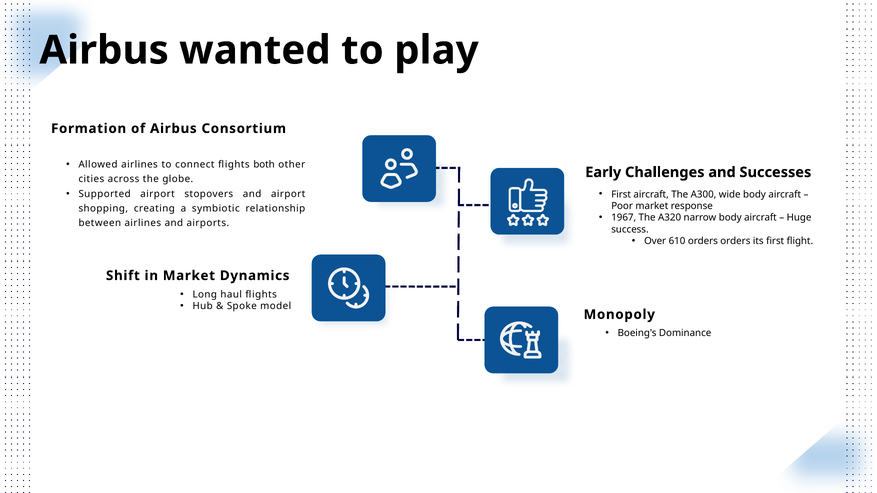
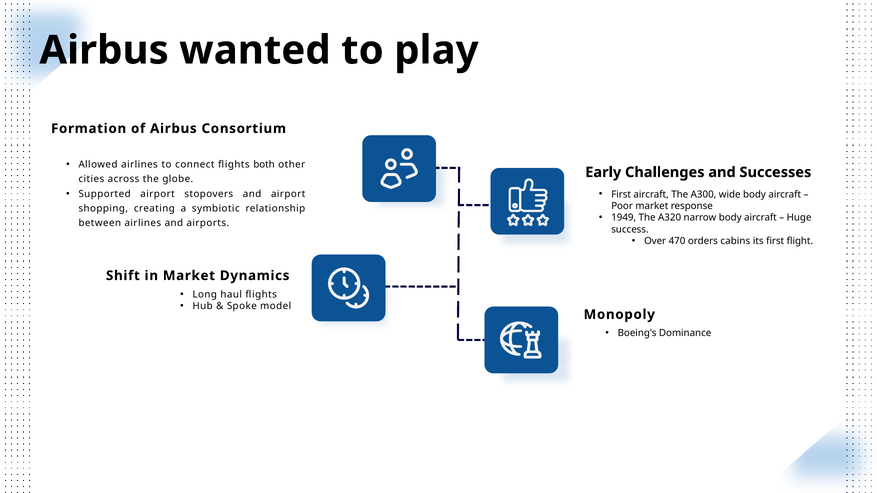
1967: 1967 -> 1949
610: 610 -> 470
orders orders: orders -> cabins
